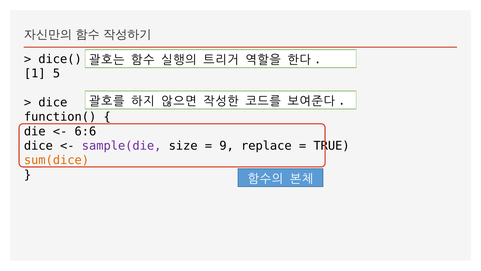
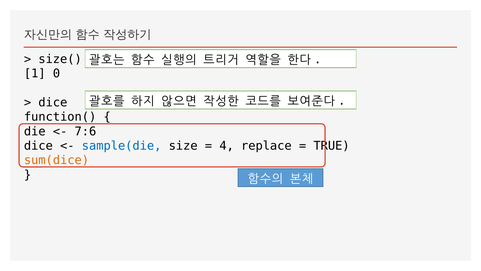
dice(: dice( -> size(
5: 5 -> 0
6:6: 6:6 -> 7:6
sample(die colour: purple -> blue
9: 9 -> 4
